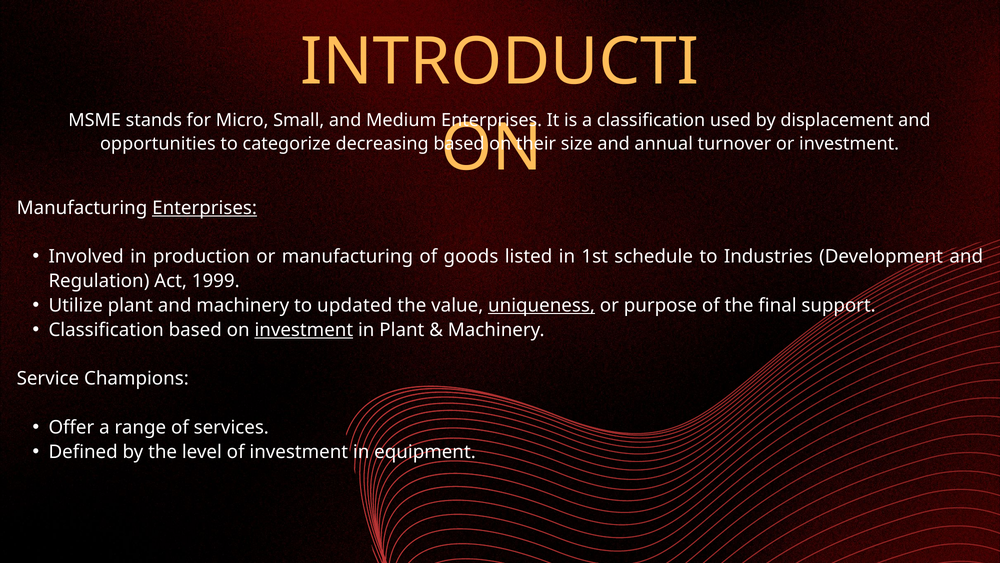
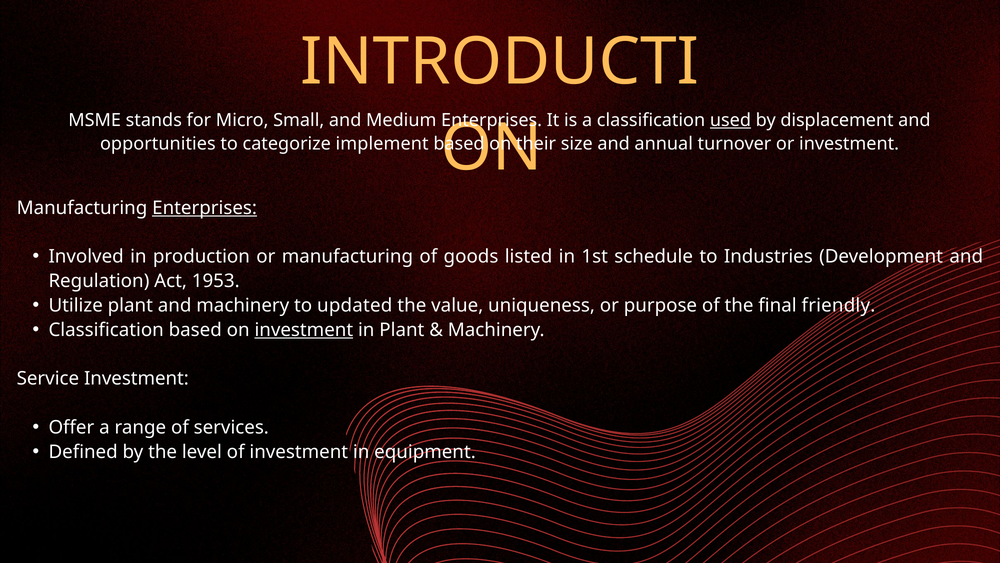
used underline: none -> present
decreasing: decreasing -> implement
1999: 1999 -> 1953
uniqueness underline: present -> none
support: support -> friendly
Service Champions: Champions -> Investment
